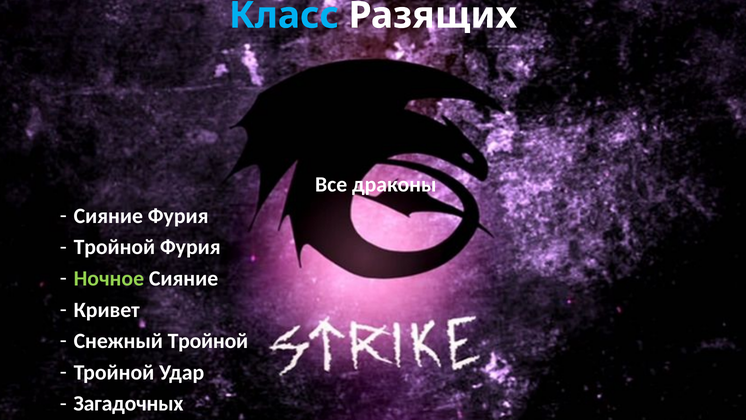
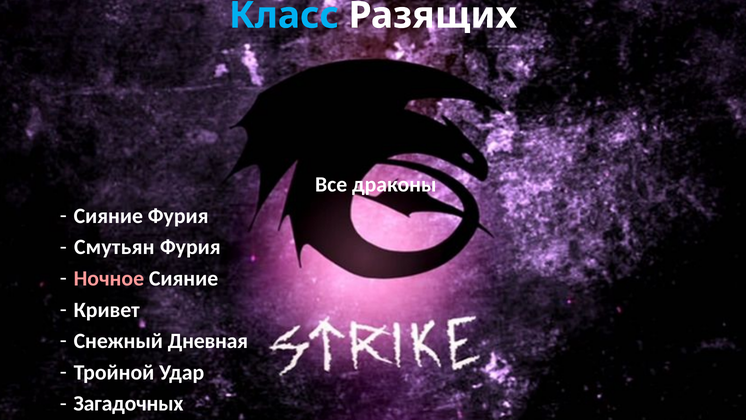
Тройной at (114, 247): Тройной -> Смутьян
Ночное colour: light green -> pink
Снежный Тройной: Тройной -> Дневная
